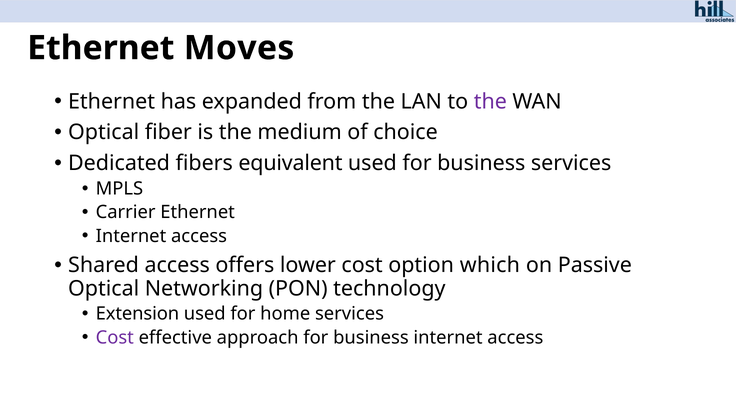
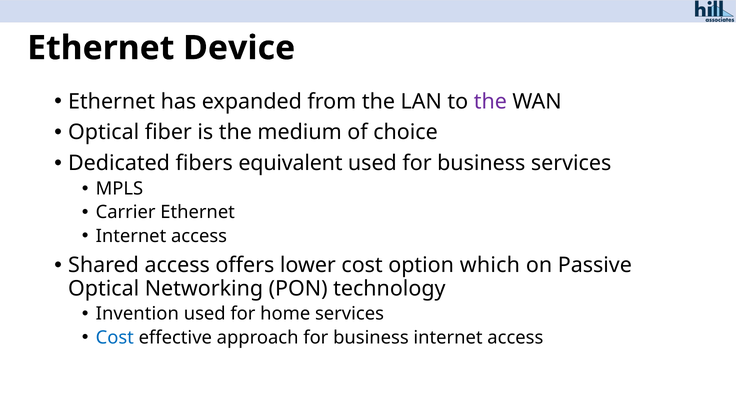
Moves: Moves -> Device
Extension: Extension -> Invention
Cost at (115, 338) colour: purple -> blue
